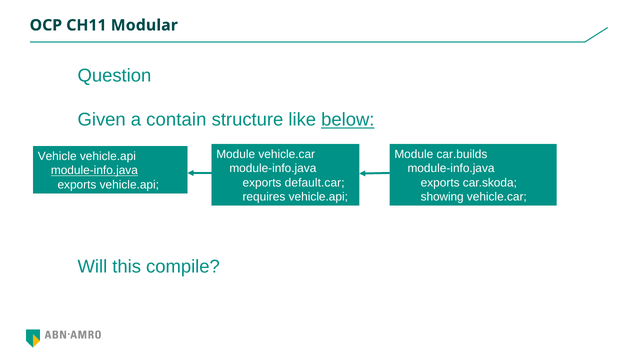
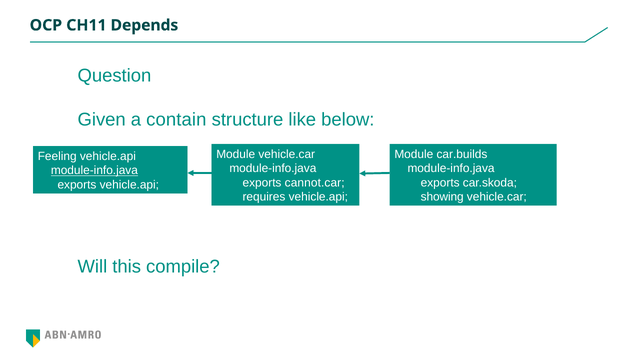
Modular: Modular -> Depends
below underline: present -> none
Vehicle: Vehicle -> Feeling
default.car: default.car -> cannot.car
